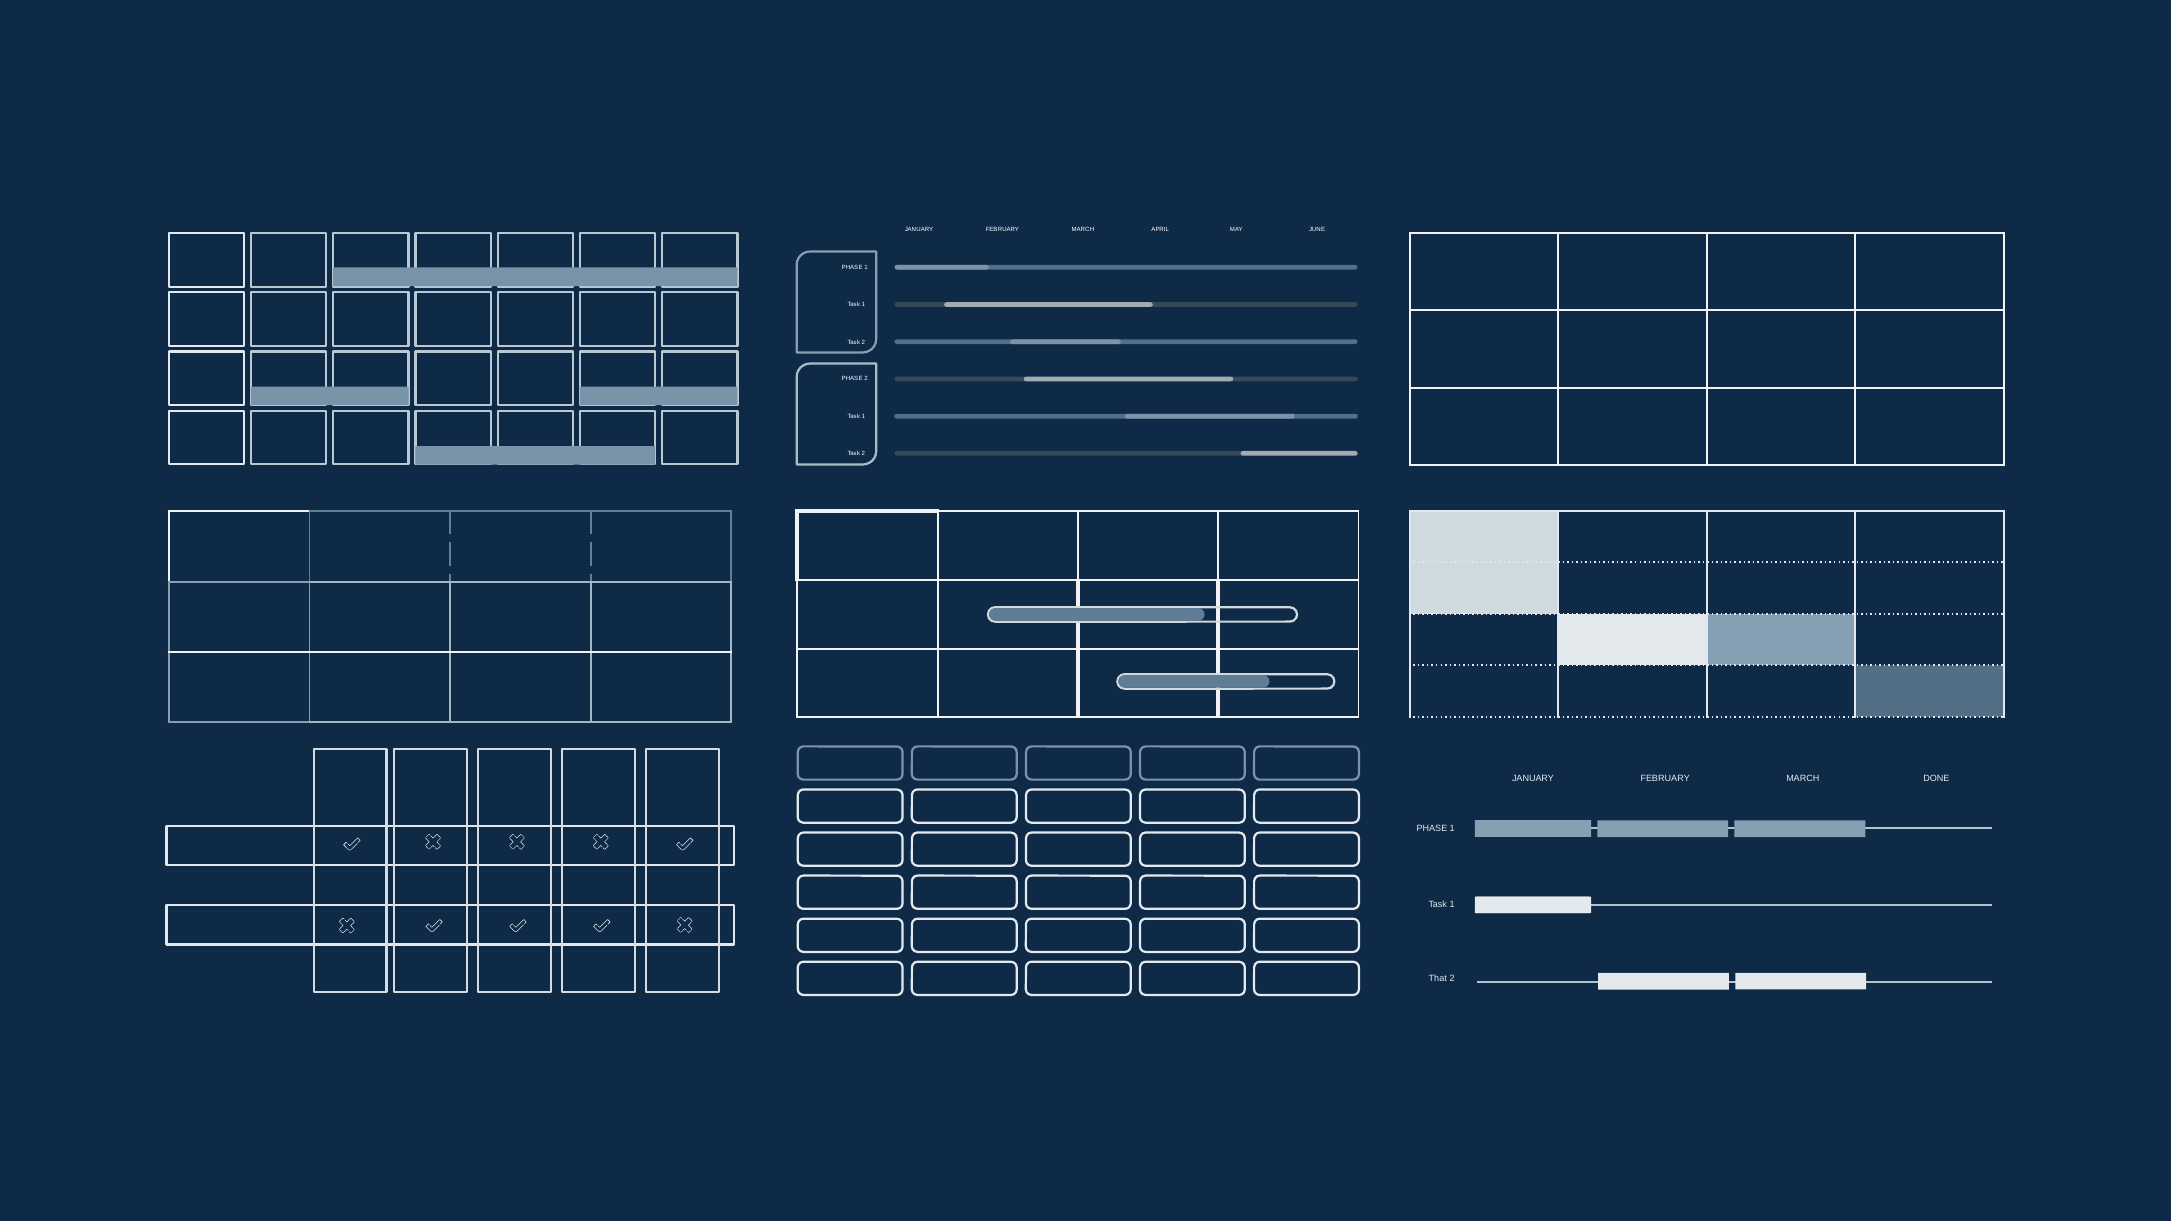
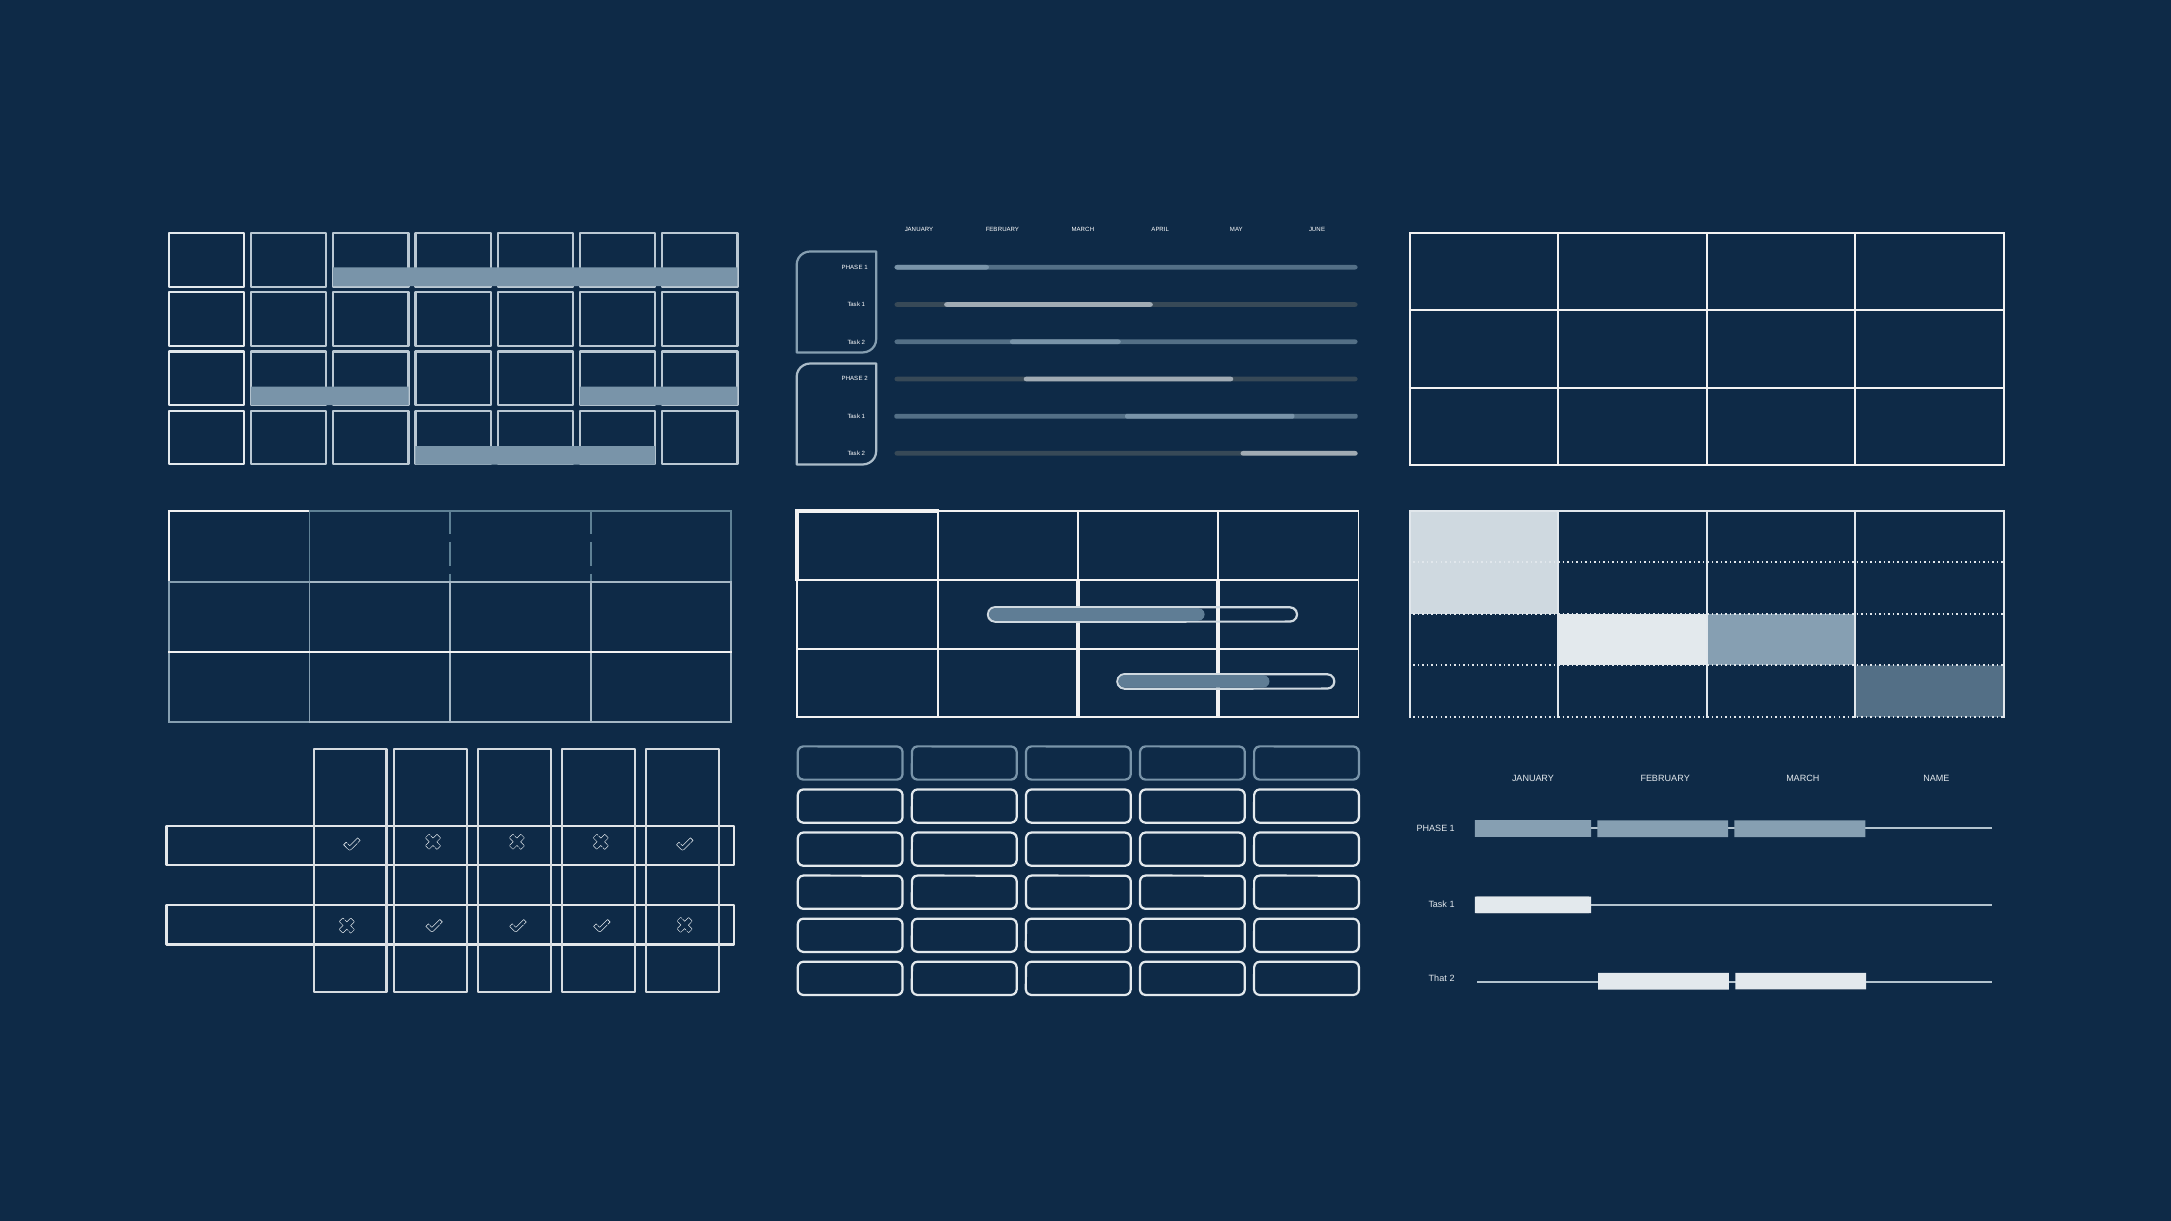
DONE: DONE -> NAME
